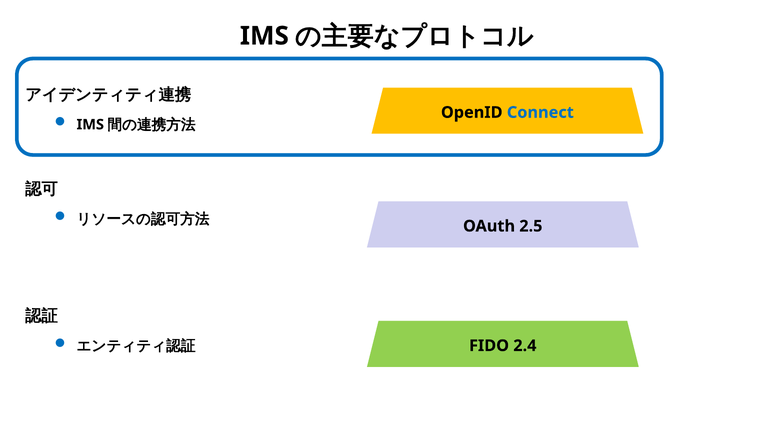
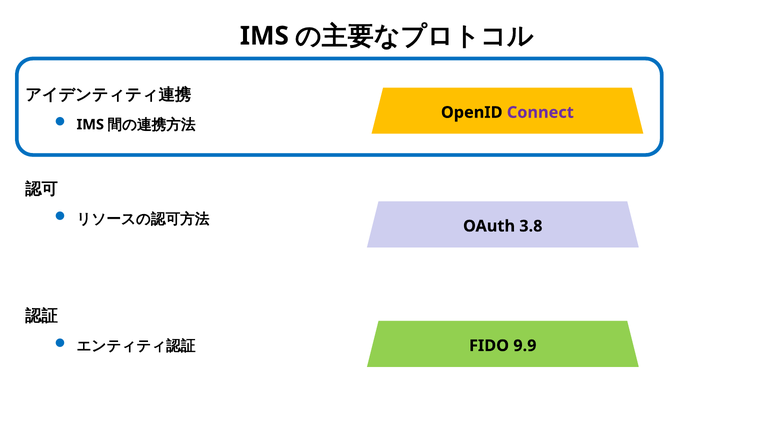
Connect colour: blue -> purple
2.5: 2.5 -> 3.8
2.4: 2.4 -> 9.9
